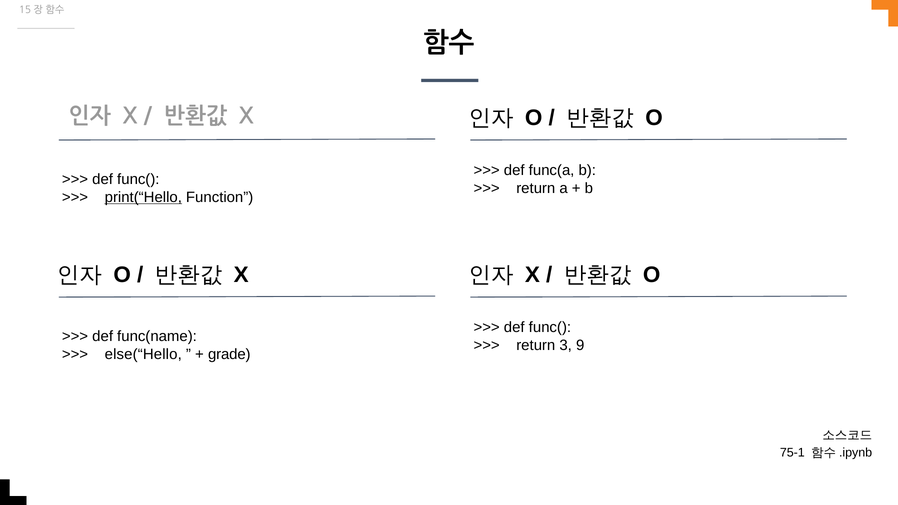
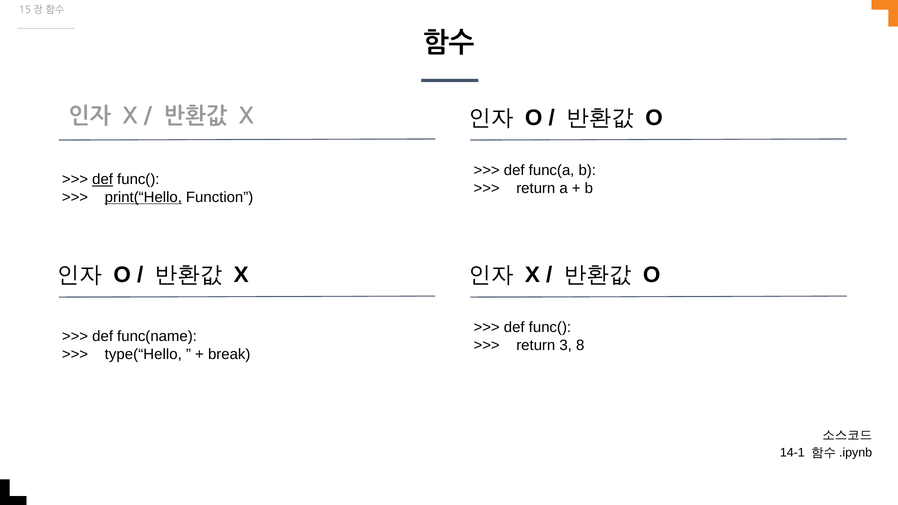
def at (103, 179) underline: none -> present
9: 9 -> 8
else(“Hello: else(“Hello -> type(“Hello
grade: grade -> break
75-1: 75-1 -> 14-1
